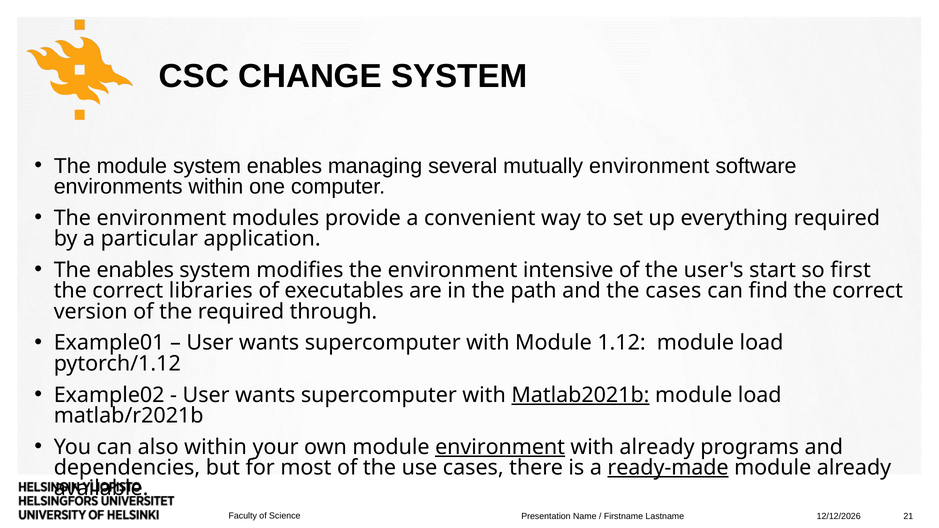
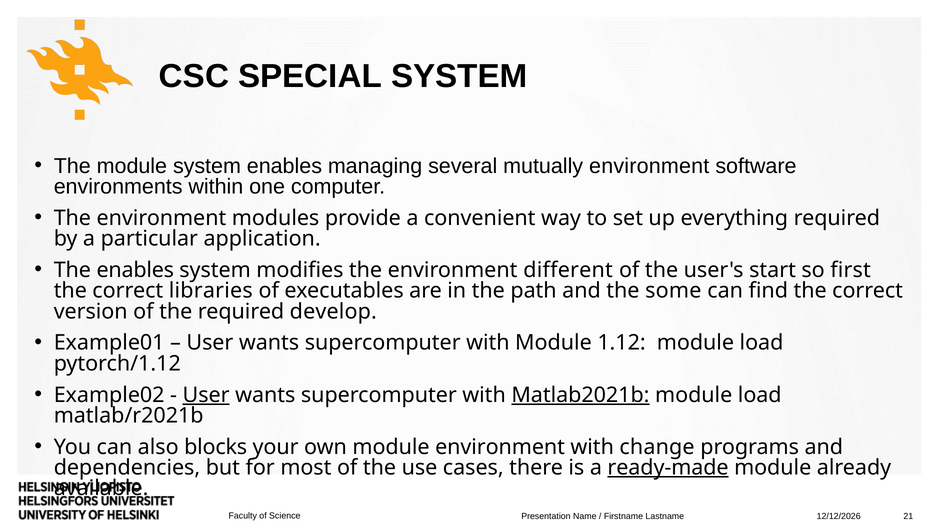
CHANGE: CHANGE -> SPECIAL
intensive: intensive -> different
the cases: cases -> some
through: through -> develop
User at (206, 395) underline: none -> present
also within: within -> blocks
environment at (500, 447) underline: present -> none
with already: already -> change
